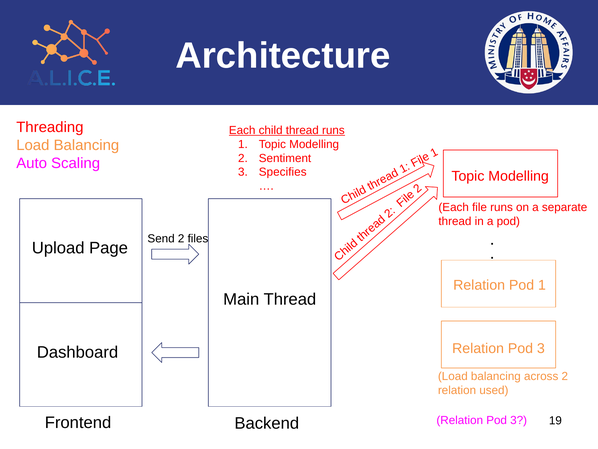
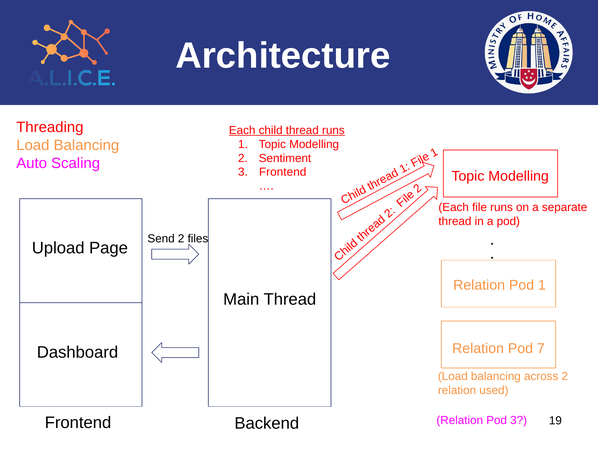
Specifies at (283, 172): Specifies -> Frontend
3 at (541, 348): 3 -> 7
